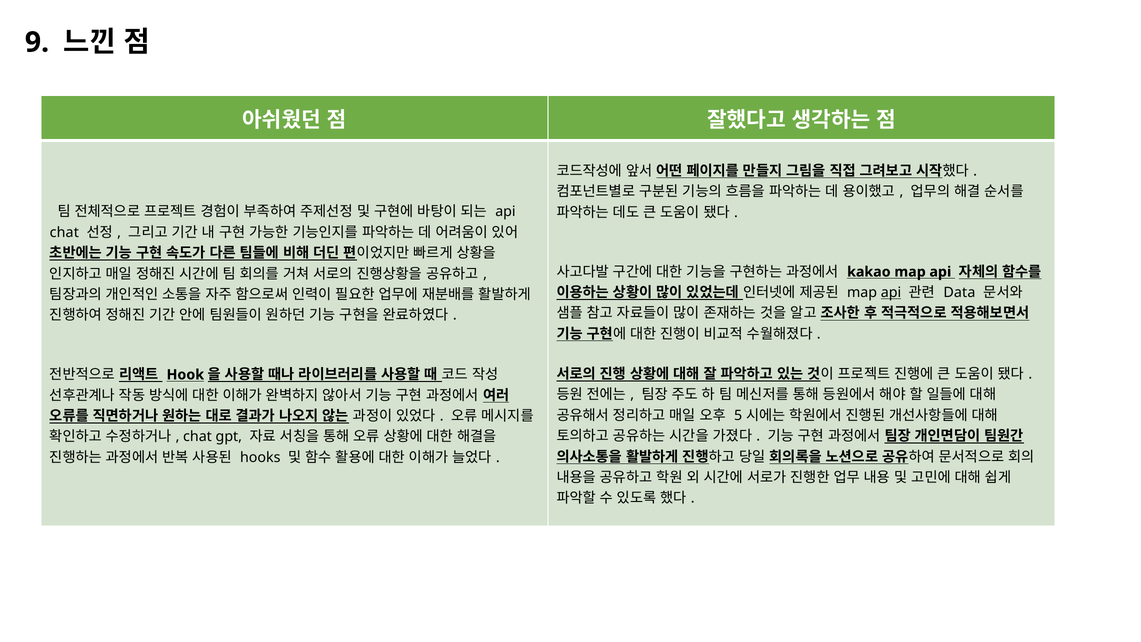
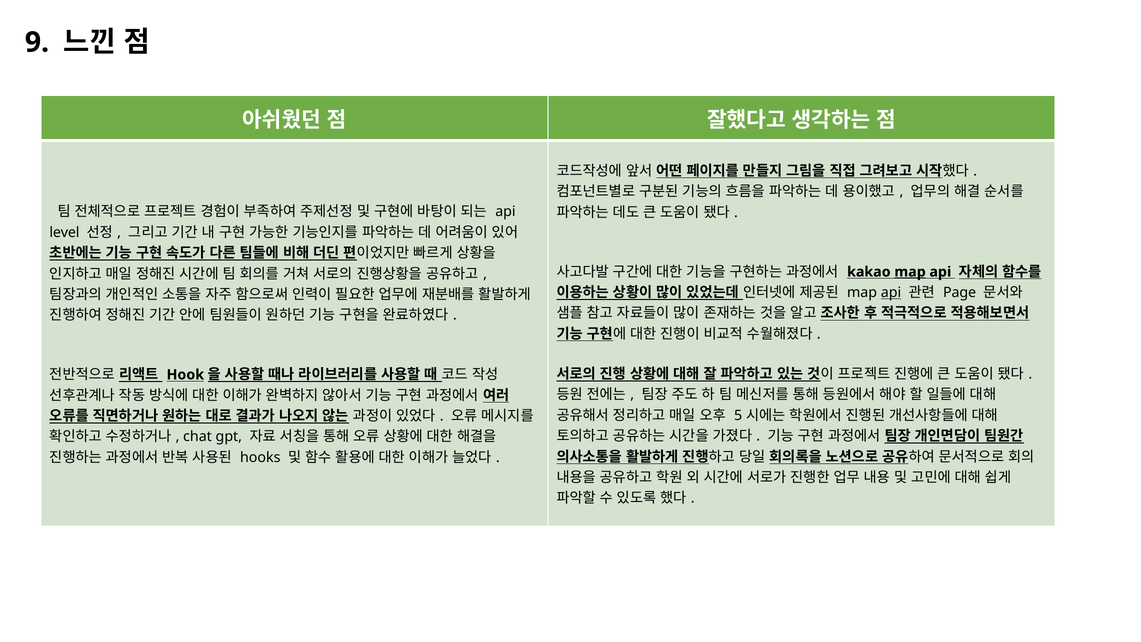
chat at (64, 232): chat -> level
map at (910, 272) underline: none -> present
Data: Data -> Page
